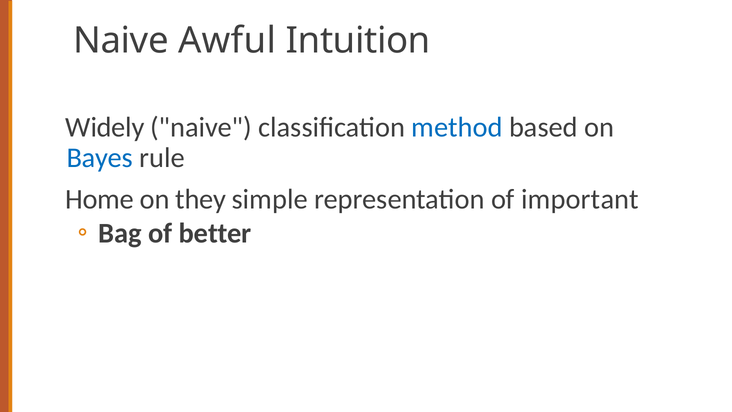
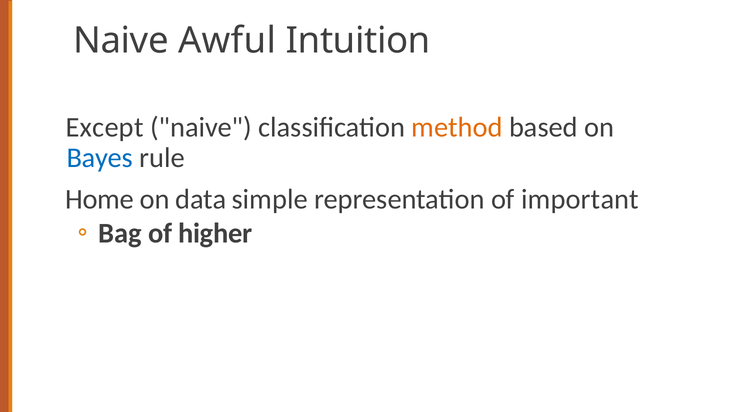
Widely: Widely -> Except
method colour: blue -> orange
they: they -> data
better: better -> higher
